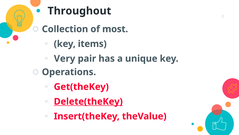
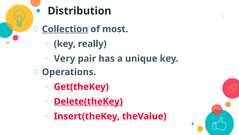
Throughout: Throughout -> Distribution
Collection underline: none -> present
items: items -> really
